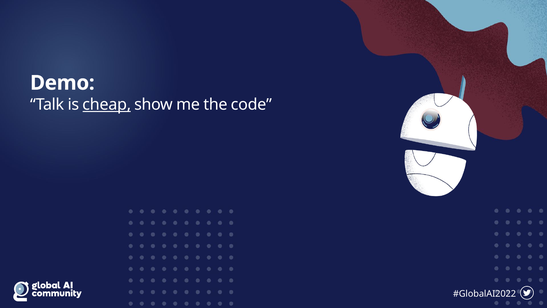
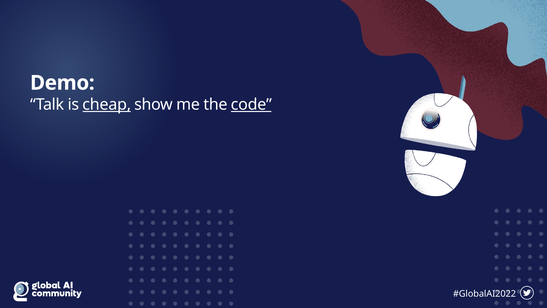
code underline: none -> present
